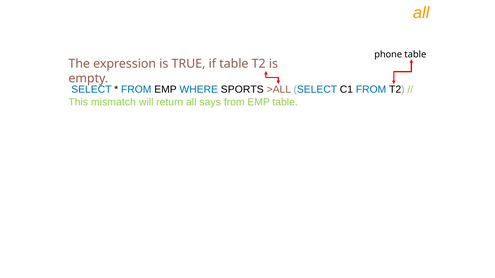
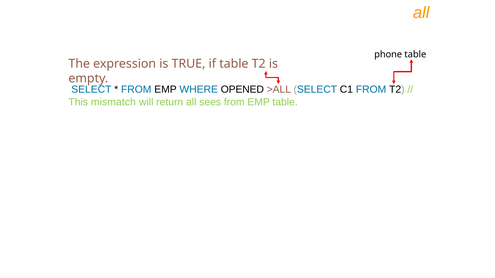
SPORTS: SPORTS -> OPENED
says: says -> sees
